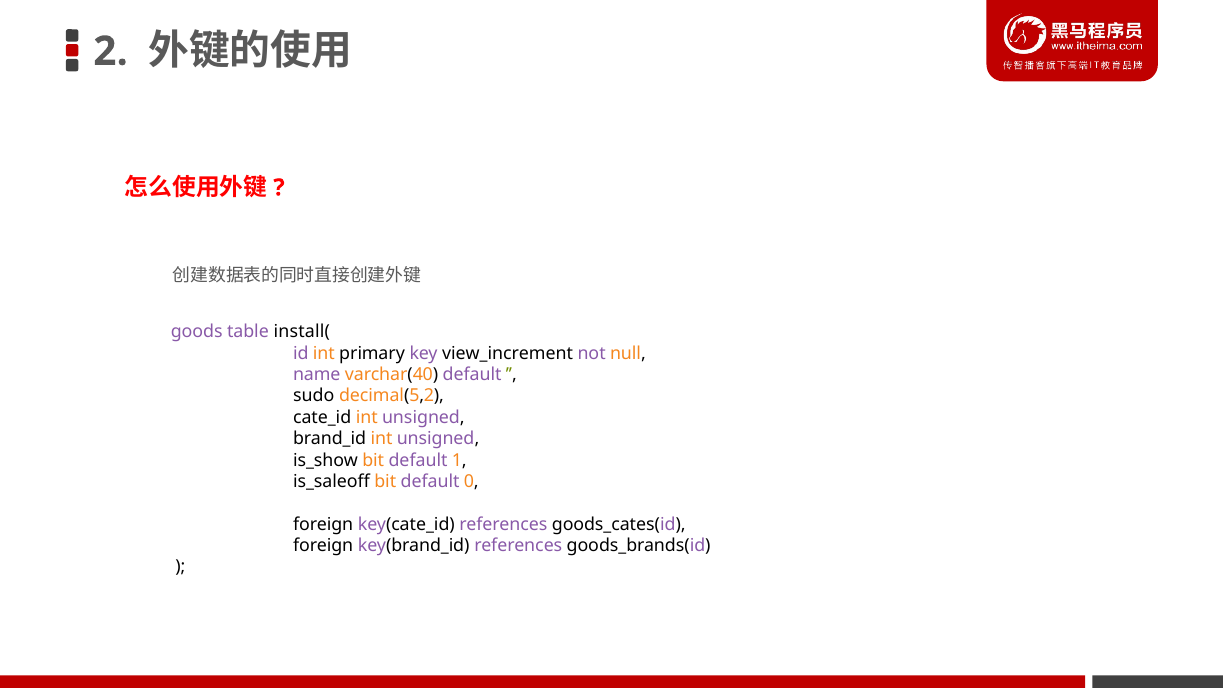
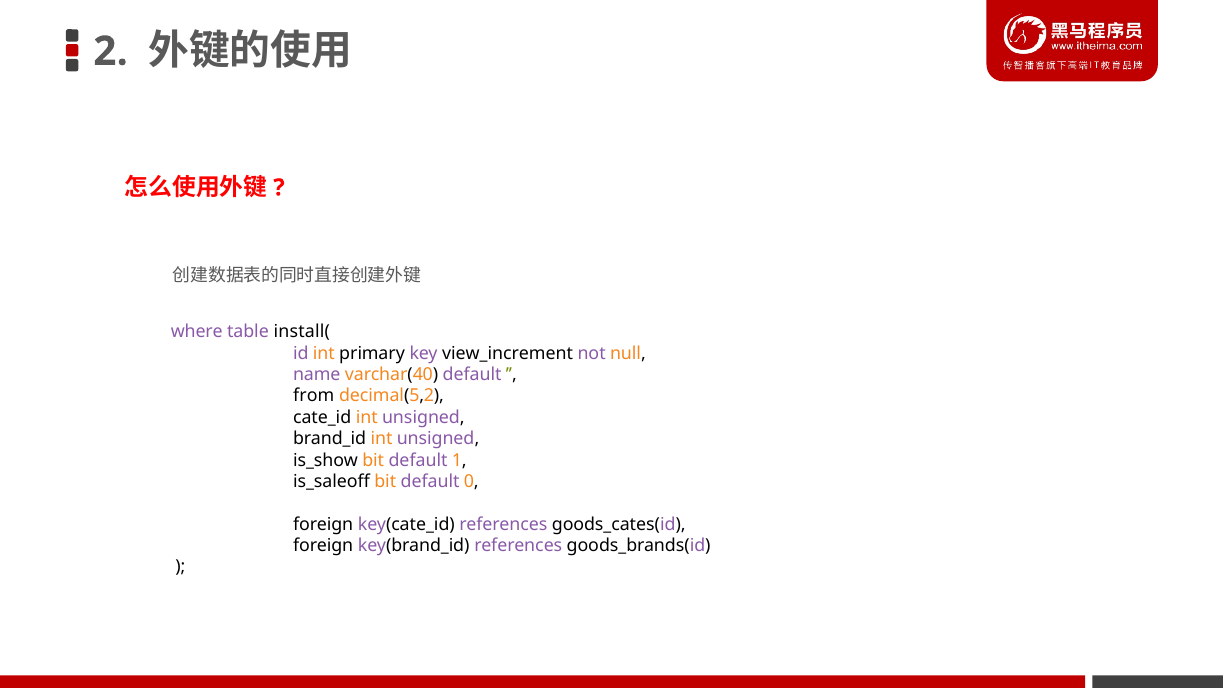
goods: goods -> where
sudo: sudo -> from
